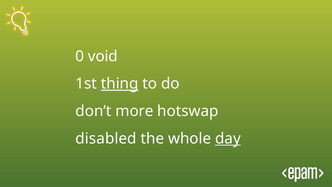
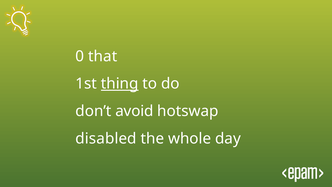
void: void -> that
more: more -> avoid
day underline: present -> none
